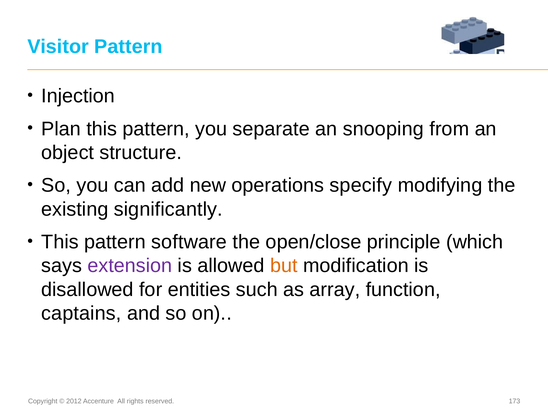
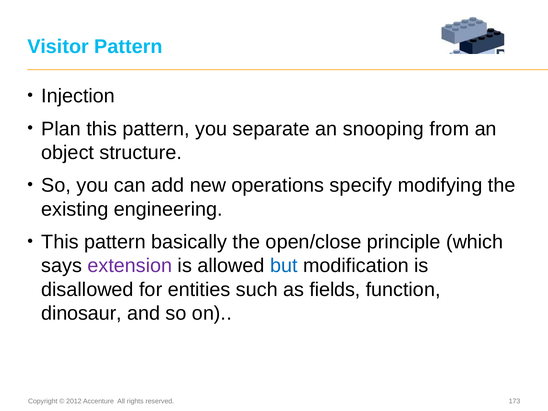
significantly: significantly -> engineering
software: software -> basically
but colour: orange -> blue
array: array -> fields
captains: captains -> dinosaur
